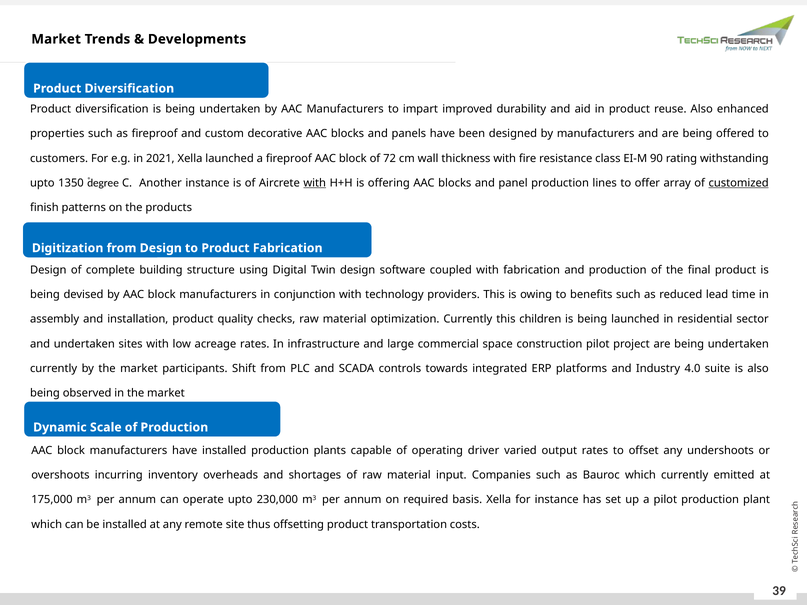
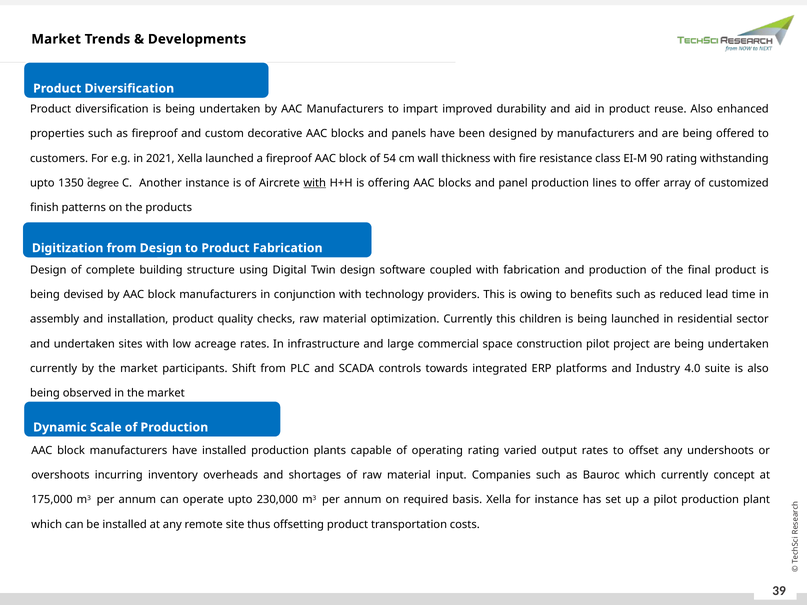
72: 72 -> 54
customized underline: present -> none
operating driver: driver -> rating
emitted: emitted -> concept
